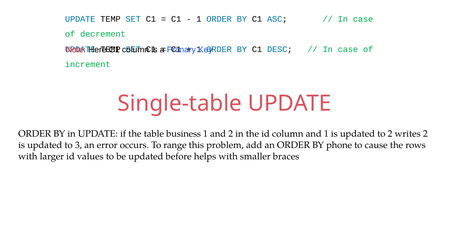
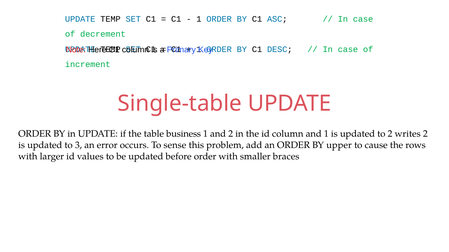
range: range -> sense
phone: phone -> upper
before helps: helps -> order
